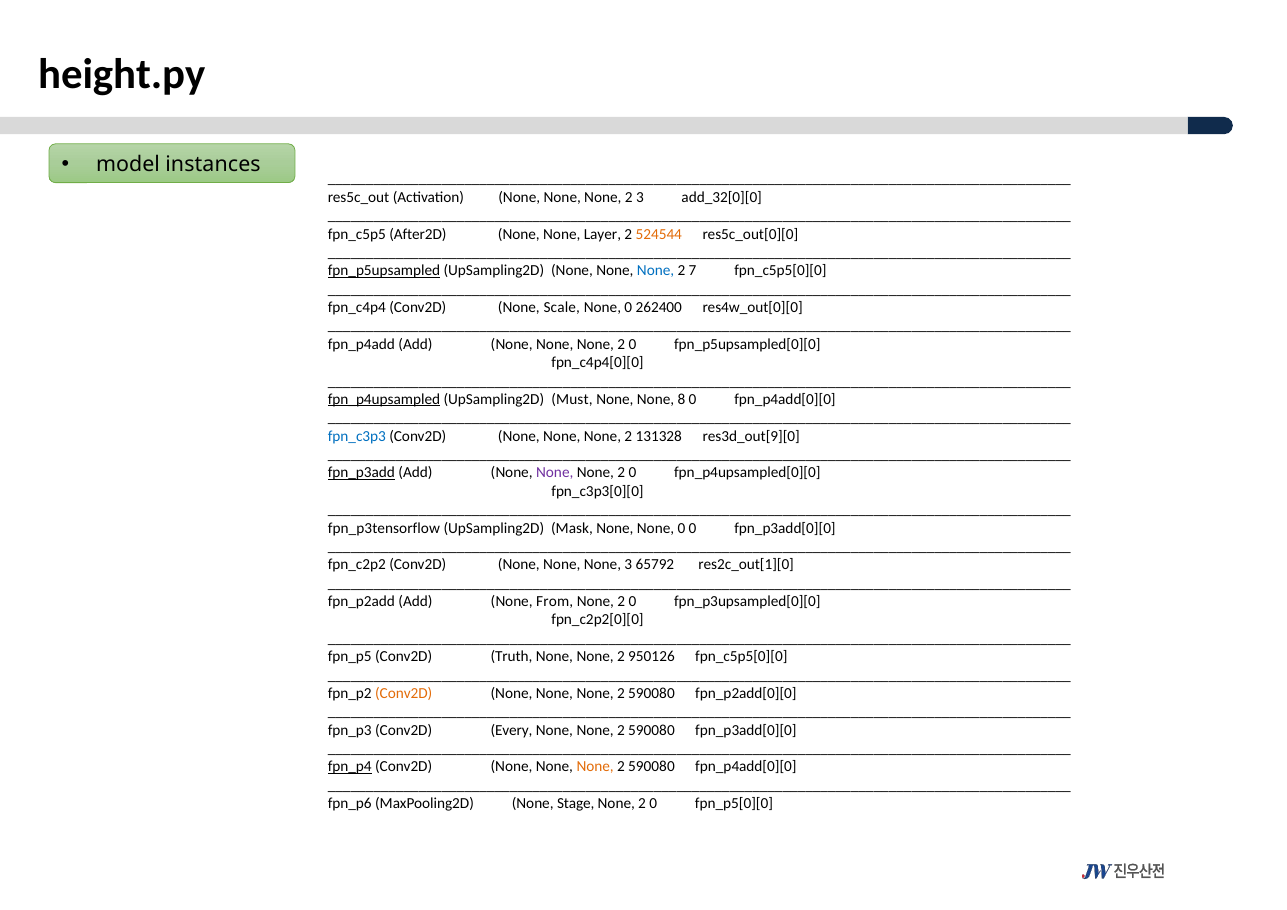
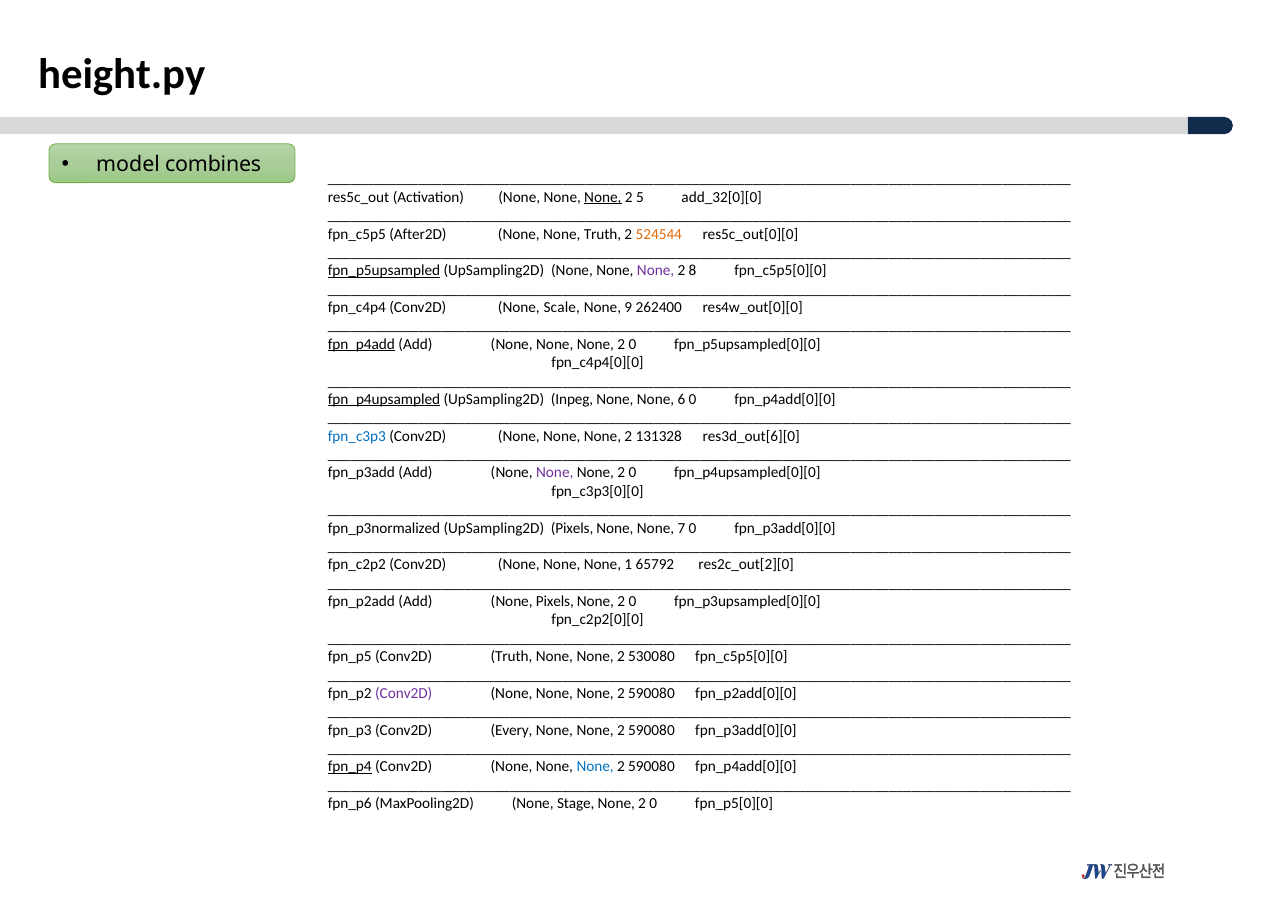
instances: instances -> combines
None at (603, 197) underline: none -> present
2 3: 3 -> 5
None Layer: Layer -> Truth
None at (656, 271) colour: blue -> purple
7: 7 -> 8
0 at (628, 307): 0 -> 9
fpn_p4add underline: none -> present
Must: Must -> Inpeg
8: 8 -> 6
res3d_out[9][0: res3d_out[9][0 -> res3d_out[6][0
fpn_p3add underline: present -> none
fpn_p3tensorflow: fpn_p3tensorflow -> fpn_p3normalized
UpSampling2D Mask: Mask -> Pixels
None None 0: 0 -> 7
None 3: 3 -> 1
res2c_out[1][0: res2c_out[1][0 -> res2c_out[2][0
None From: From -> Pixels
950126: 950126 -> 530080
Conv2D at (404, 693) colour: orange -> purple
None at (595, 767) colour: orange -> blue
